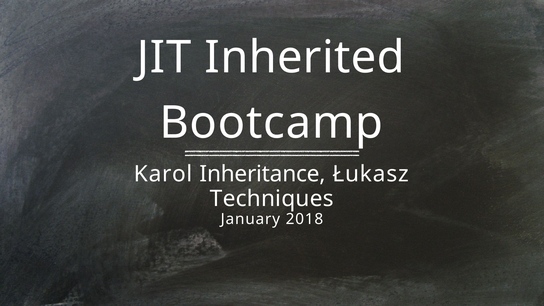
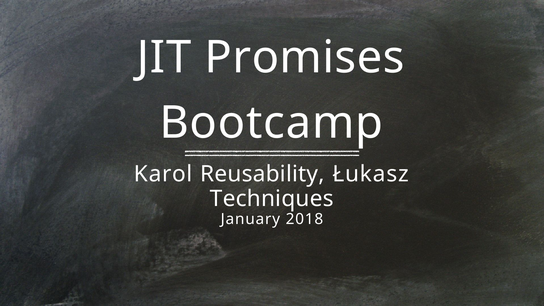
Inherited: Inherited -> Promises
Inheritance: Inheritance -> Reusability
